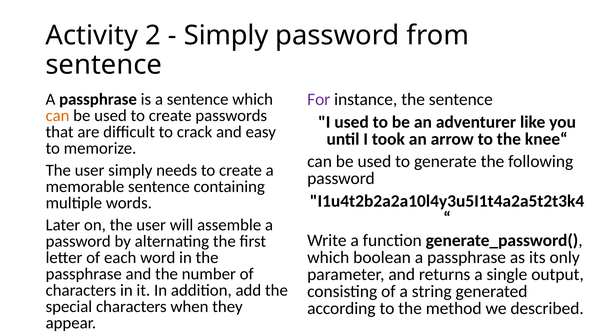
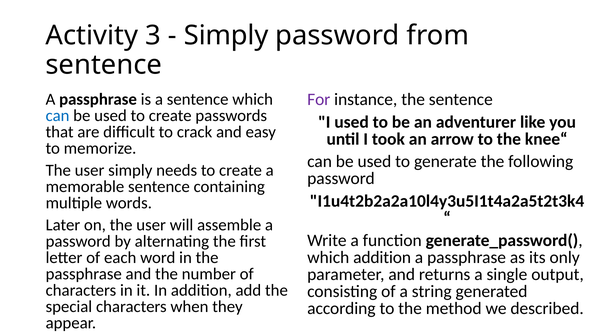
2: 2 -> 3
can at (58, 116) colour: orange -> blue
which boolean: boolean -> addition
